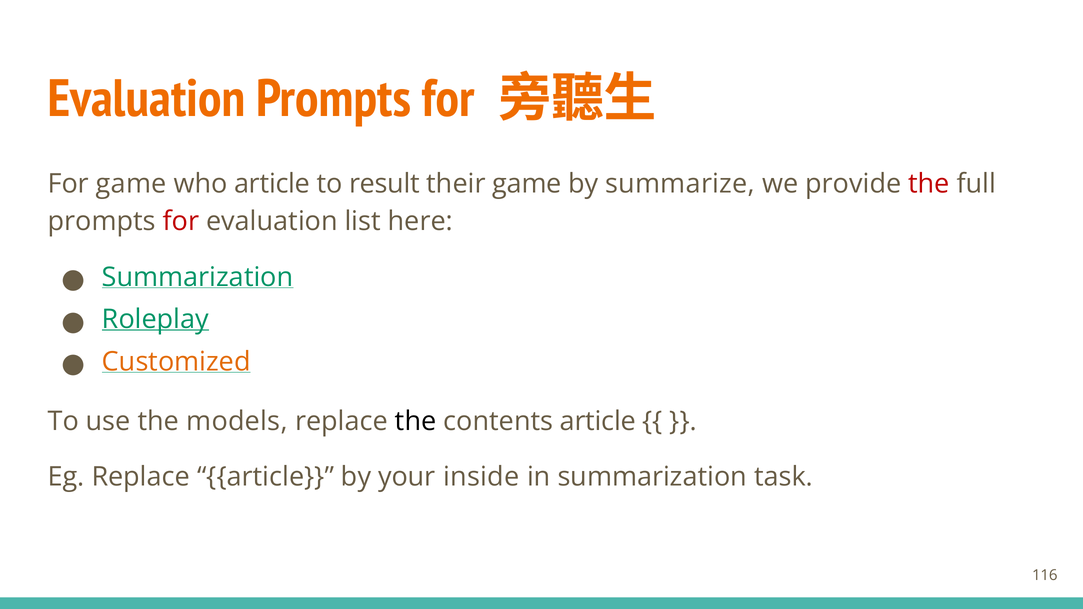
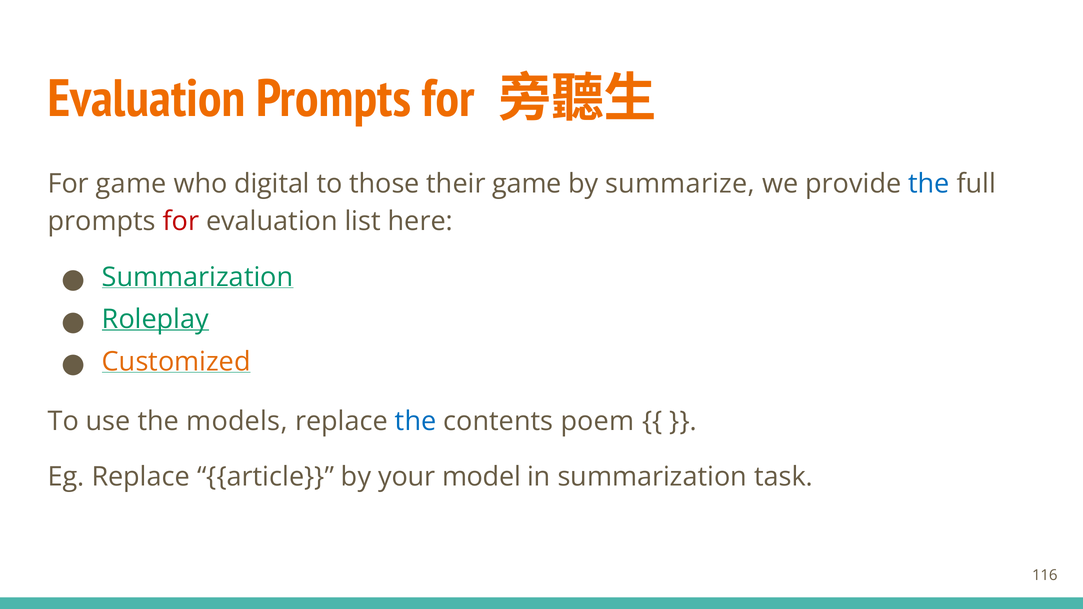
who article: article -> digital
result: result -> those
the at (929, 184) colour: red -> blue
the at (416, 422) colour: black -> blue
contents article: article -> poem
inside: inside -> model
